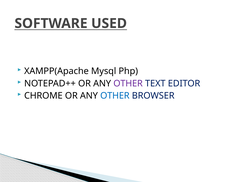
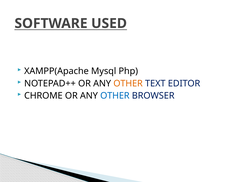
OTHER at (128, 83) colour: purple -> orange
